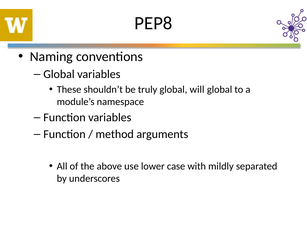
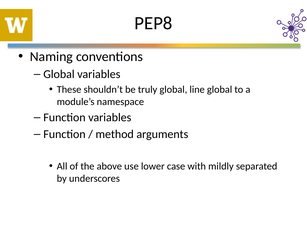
will: will -> line
